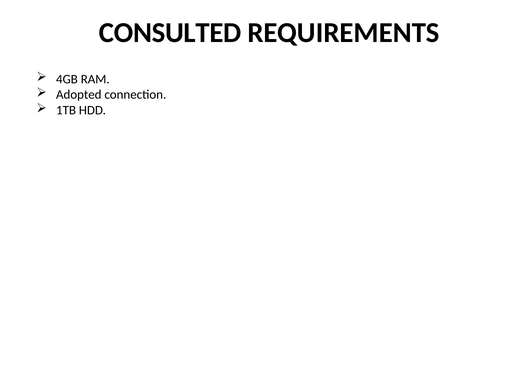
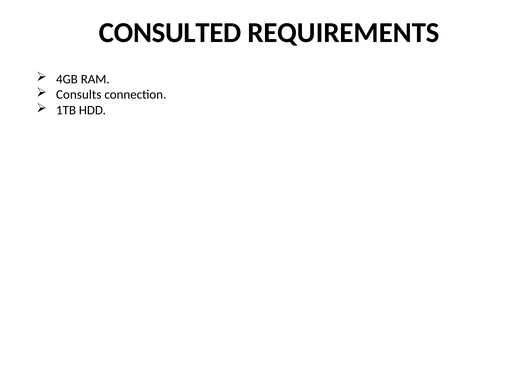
Adopted: Adopted -> Consults
